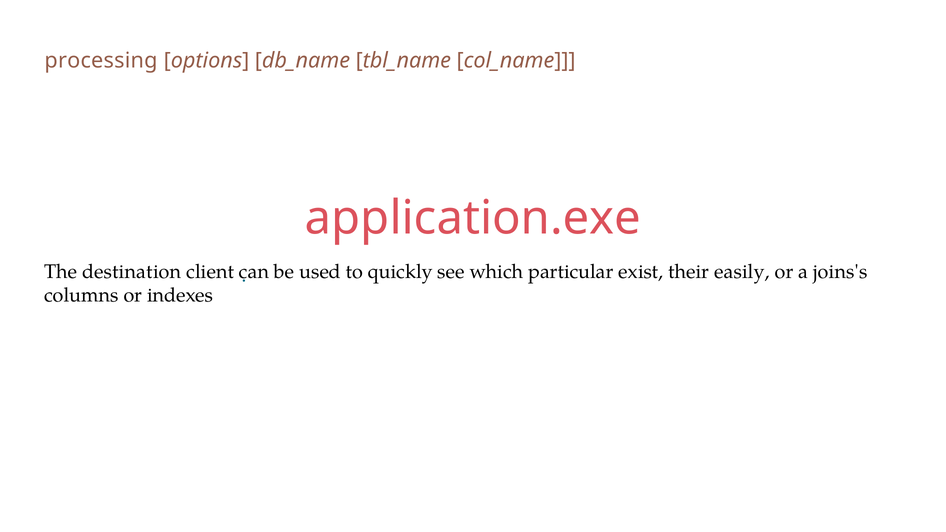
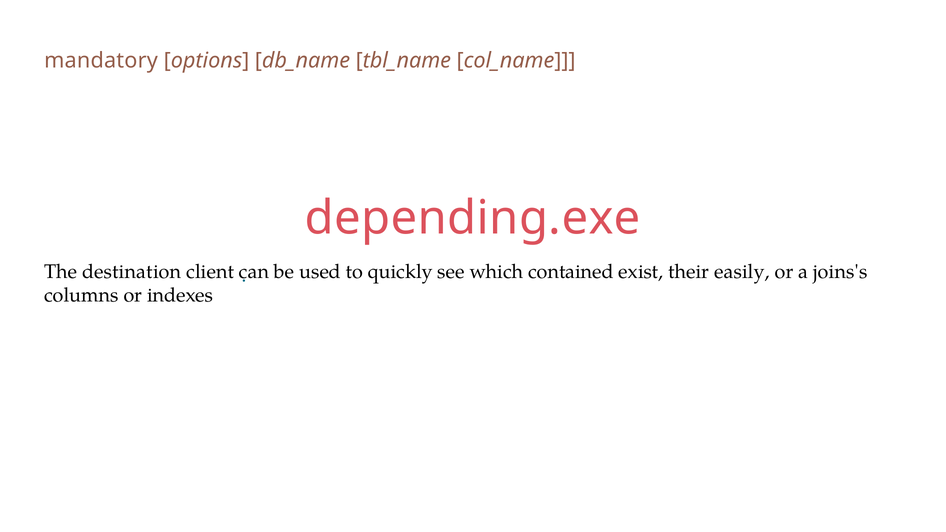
processing: processing -> mandatory
application.exe: application.exe -> depending.exe
particular: particular -> contained
